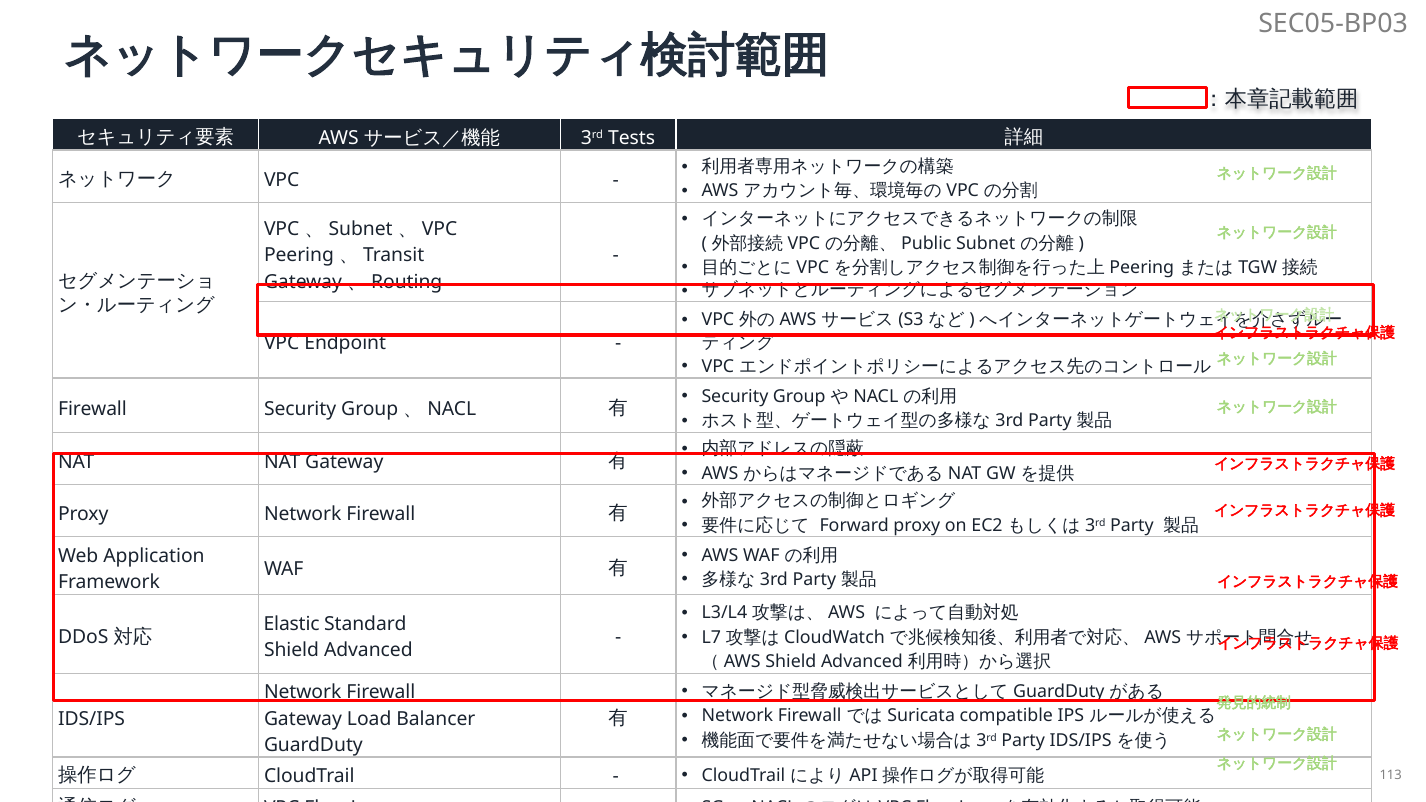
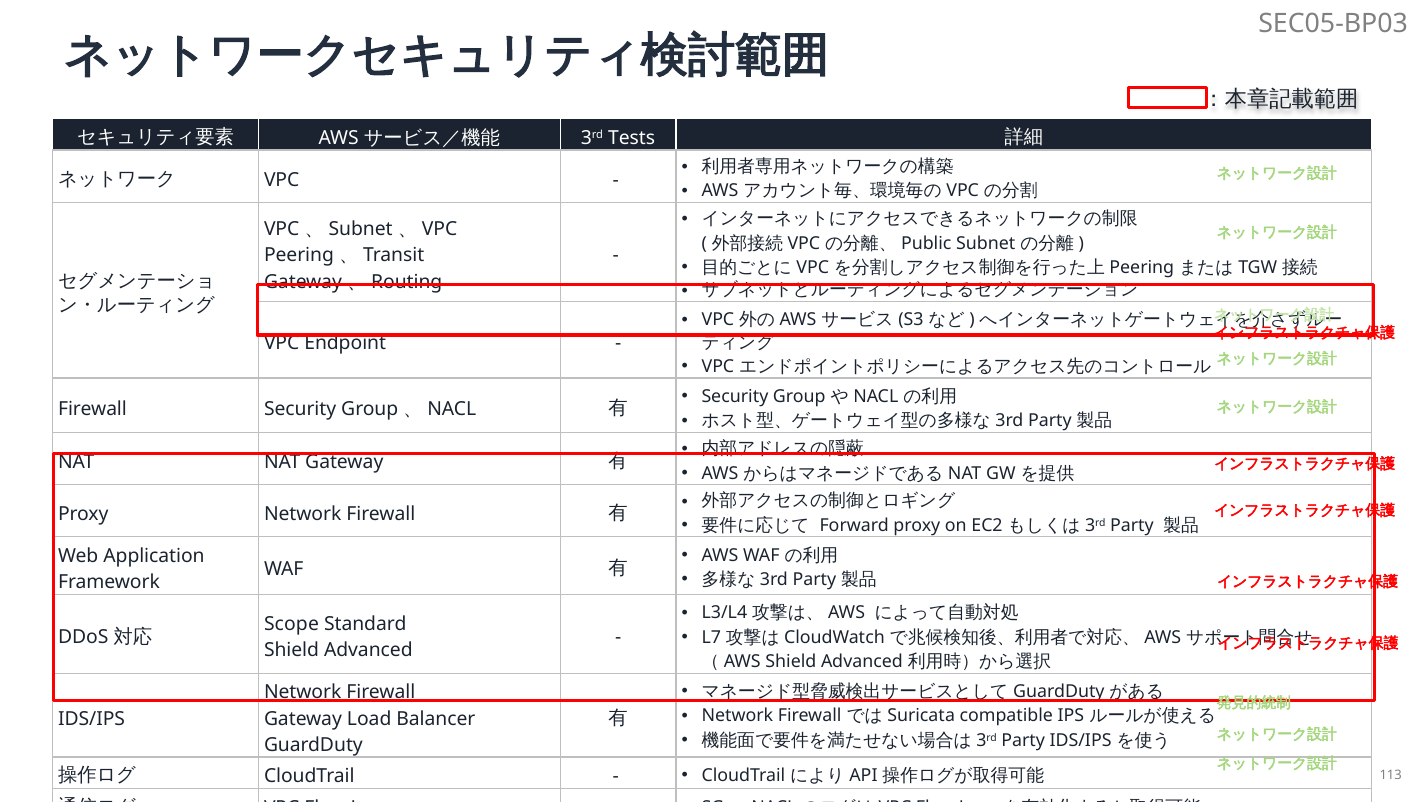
Elastic: Elastic -> Scope
